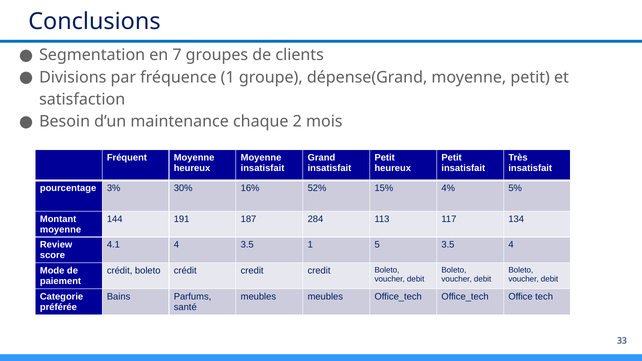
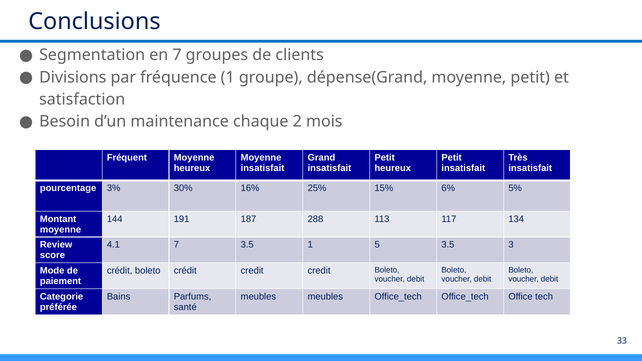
52%: 52% -> 25%
4%: 4% -> 6%
284: 284 -> 288
4.1 4: 4 -> 7
3.5 4: 4 -> 3
